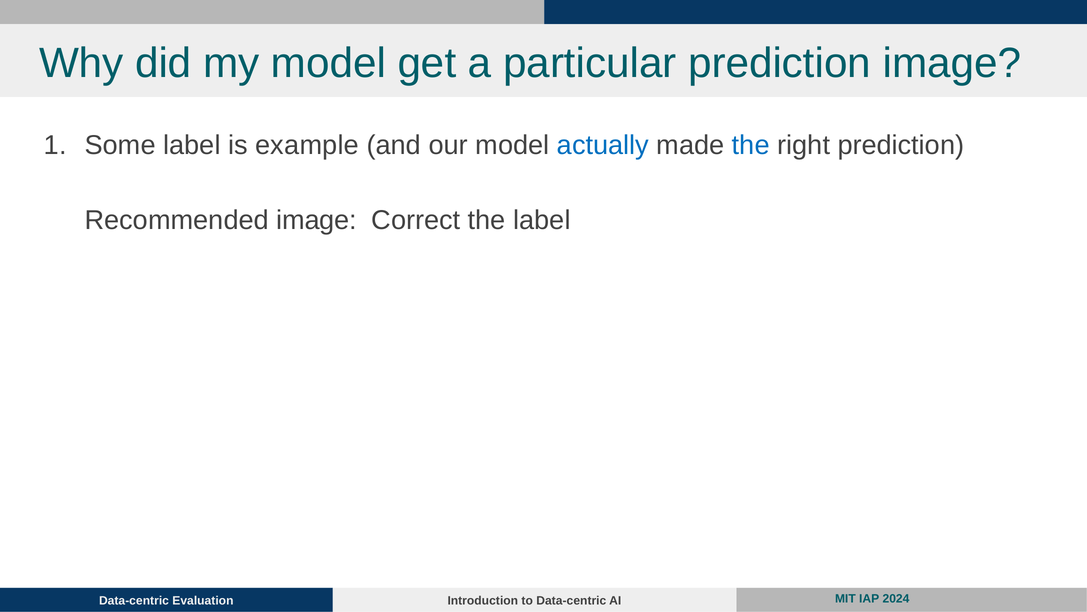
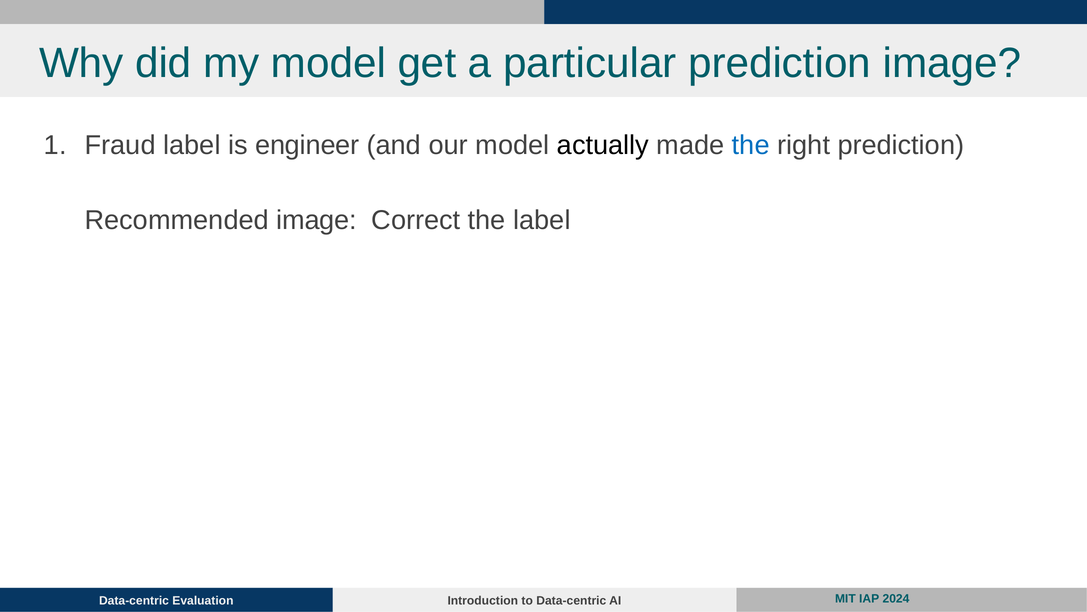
Some: Some -> Fraud
example: example -> engineer
actually colour: blue -> black
